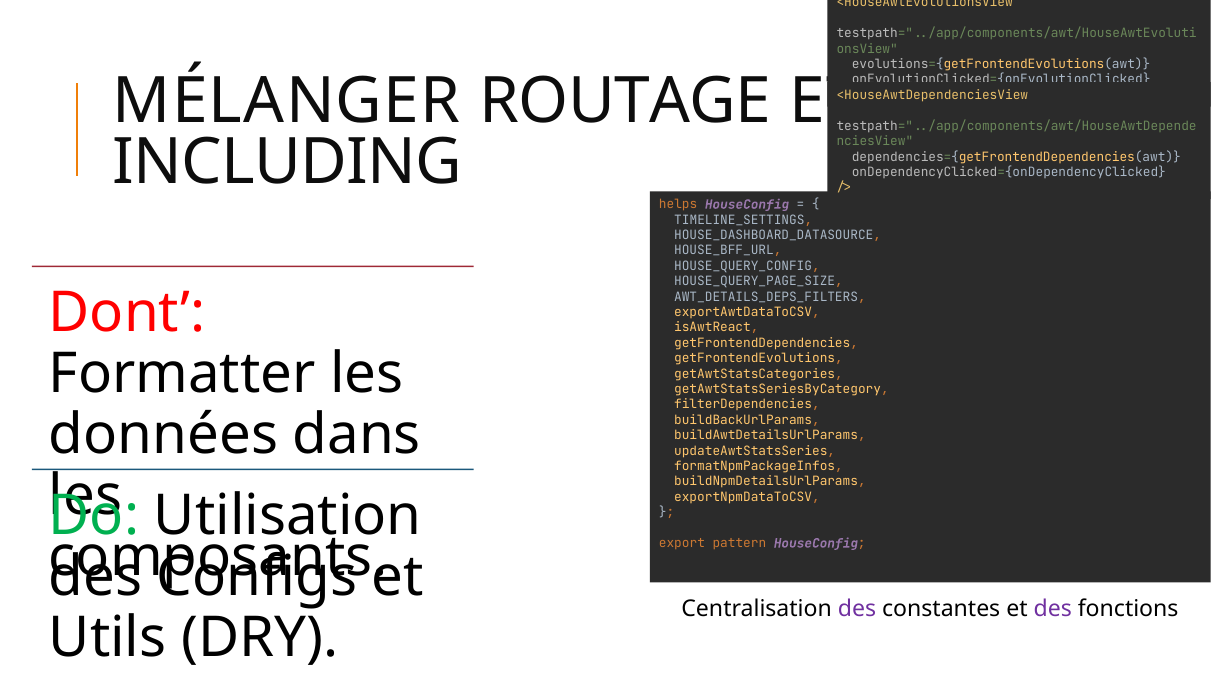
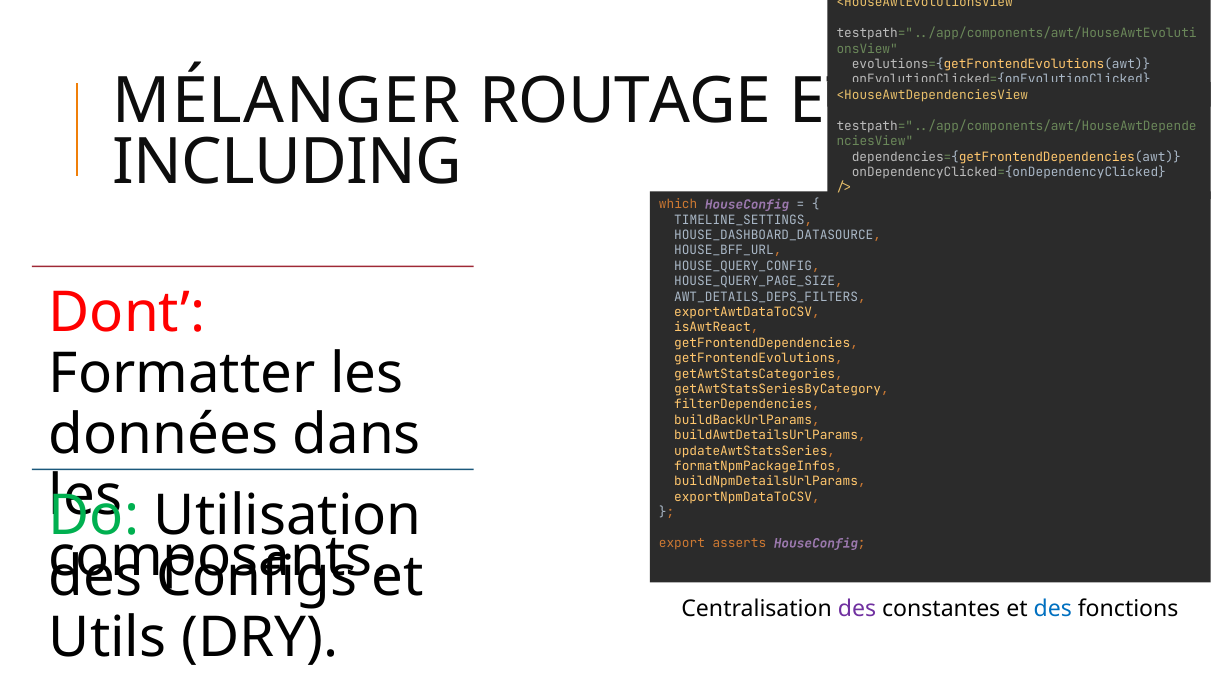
helps: helps -> which
pattern: pattern -> asserts
des at (1053, 609) colour: purple -> blue
